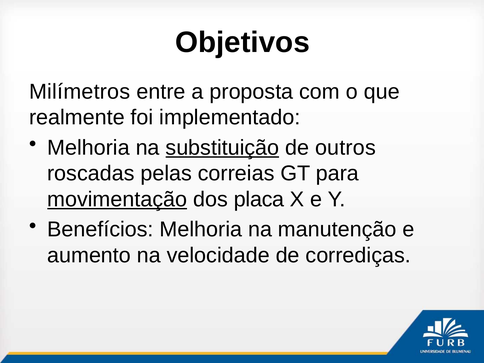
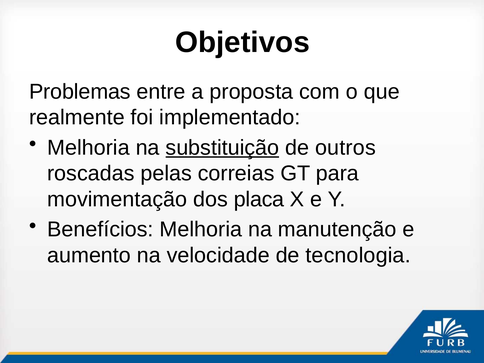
Milímetros: Milímetros -> Problemas
movimentação underline: present -> none
corrediças: corrediças -> tecnologia
